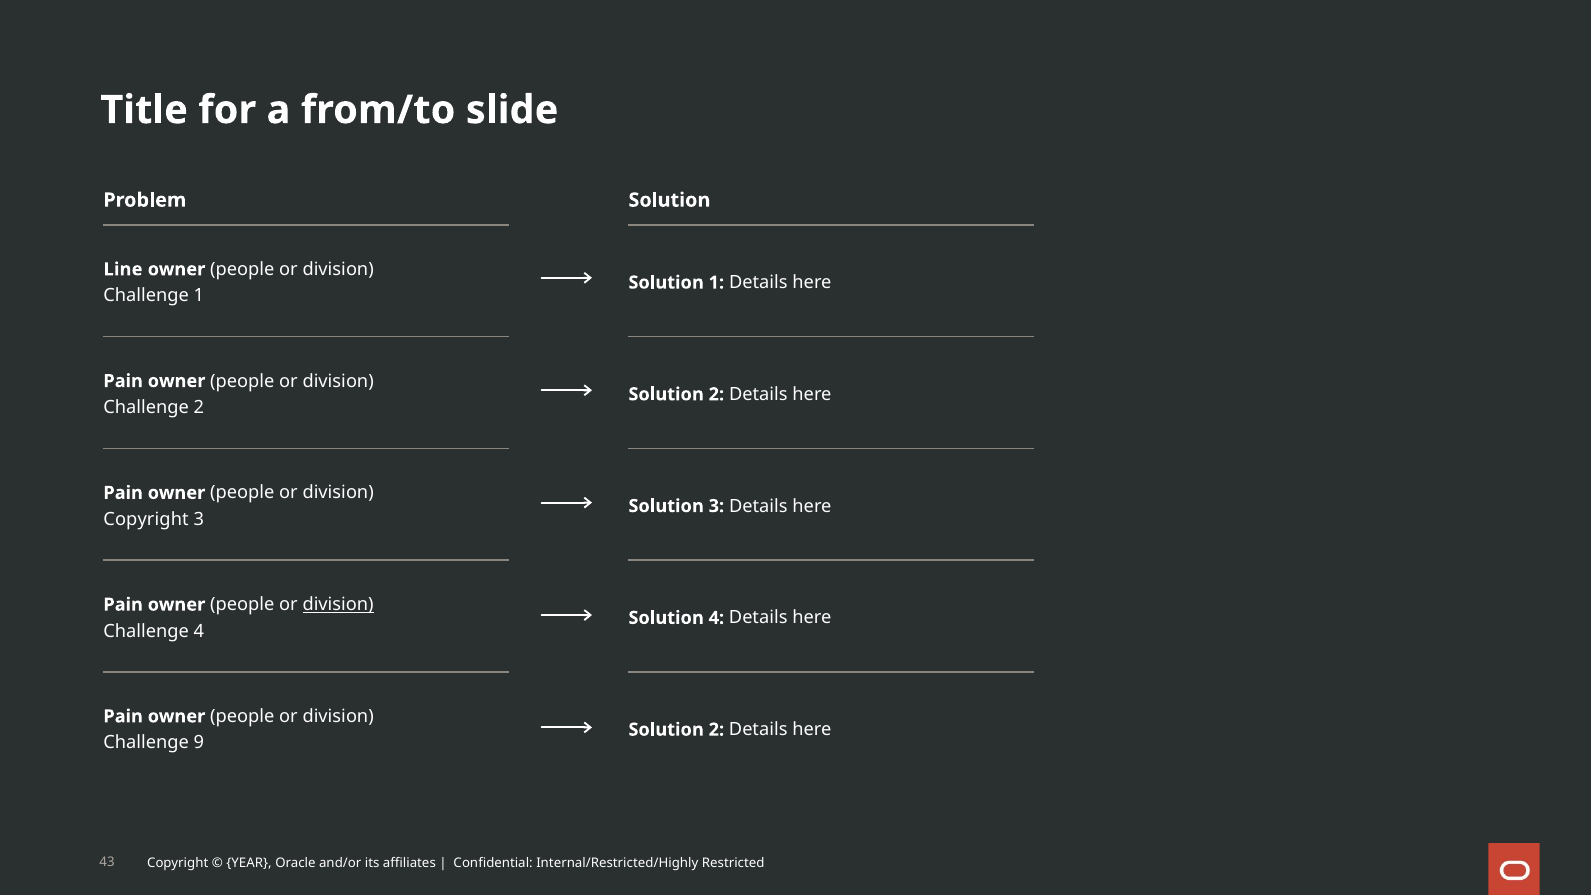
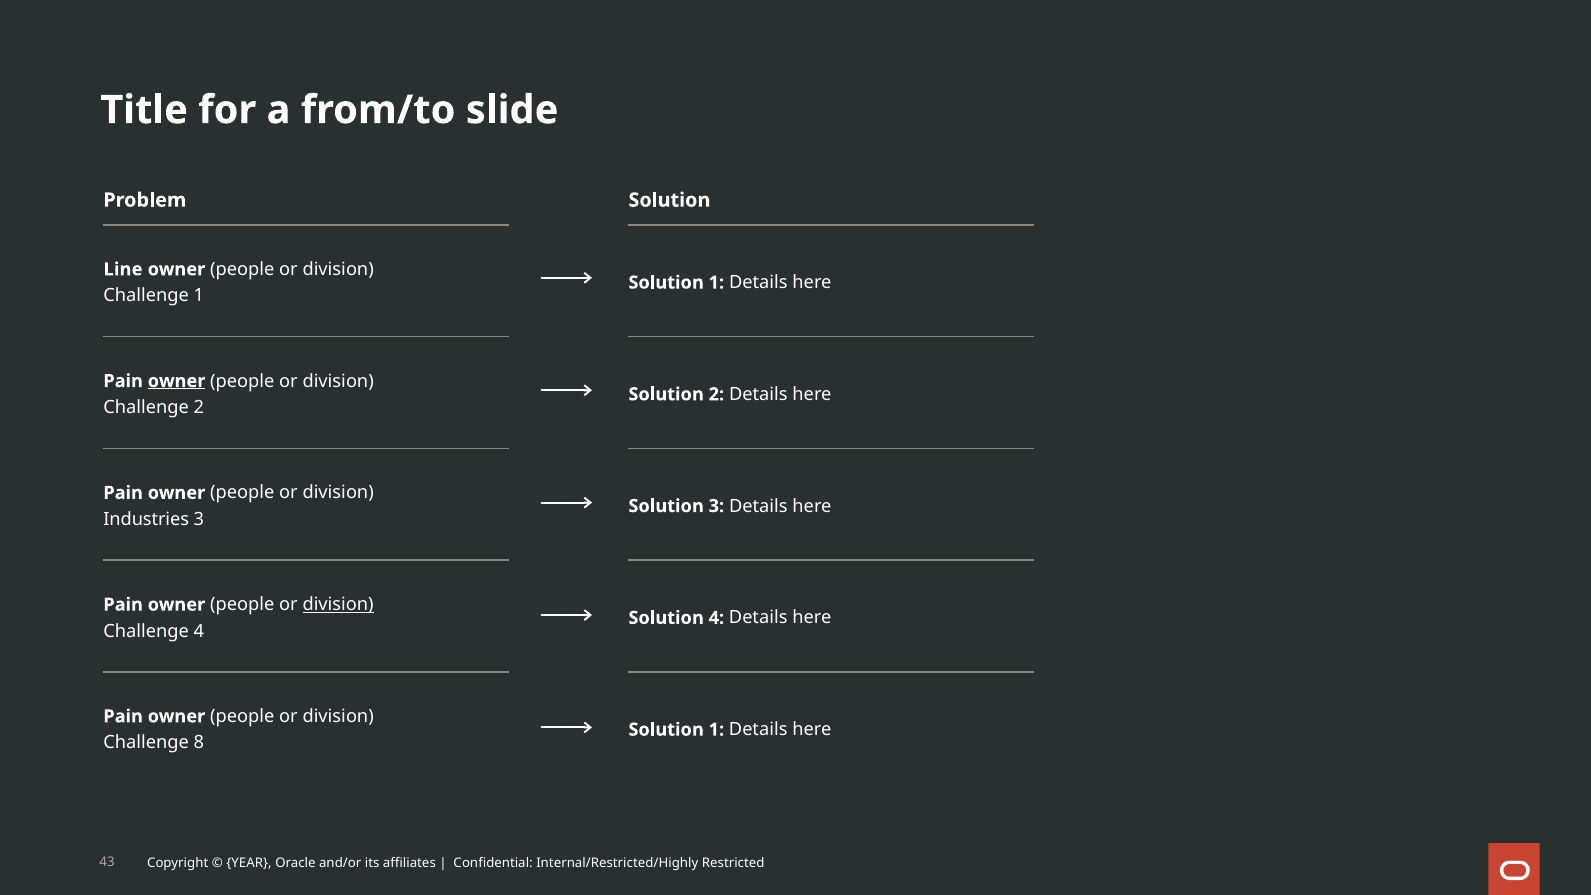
owner at (177, 381) underline: none -> present
Copyright at (146, 519): Copyright -> Industries
2 at (716, 730): 2 -> 1
9: 9 -> 8
